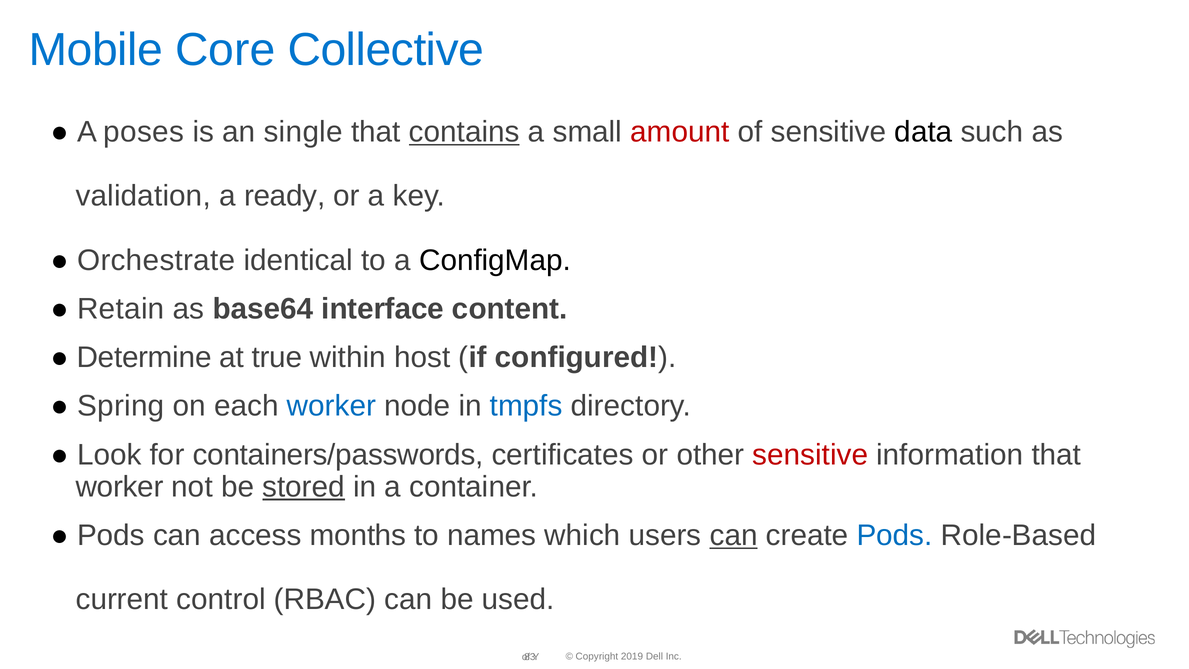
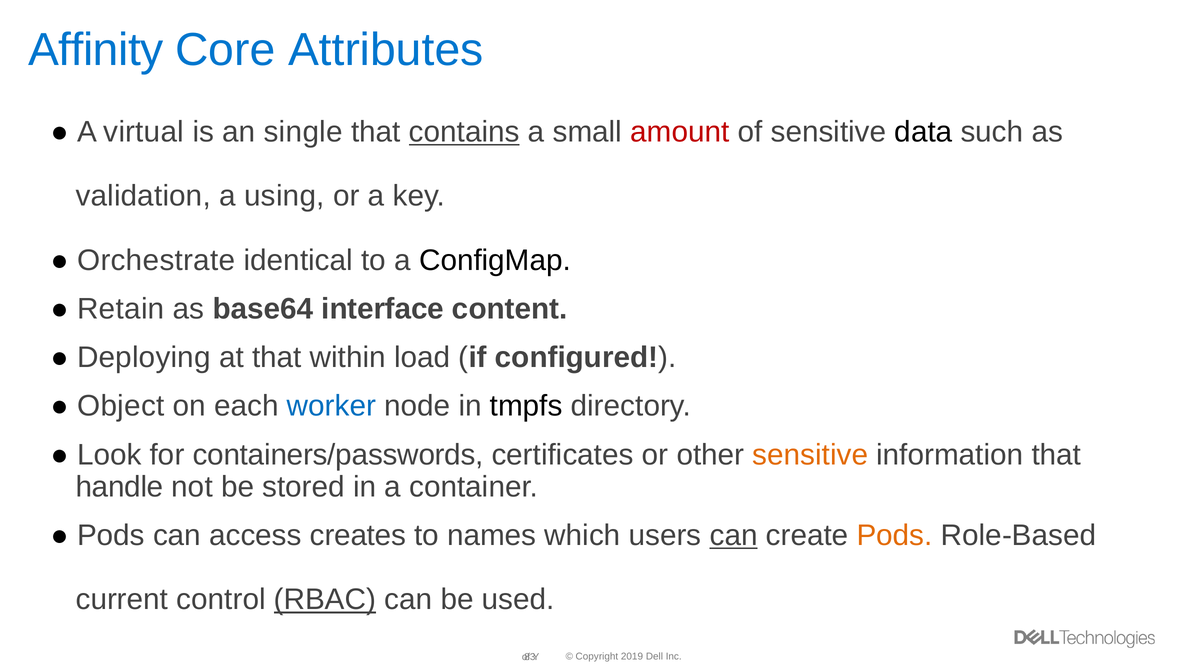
Mobile: Mobile -> Affinity
Collective: Collective -> Attributes
poses: poses -> virtual
ready: ready -> using
Determine: Determine -> Deploying
at true: true -> that
host: host -> load
Spring: Spring -> Object
tmpfs colour: blue -> black
sensitive at (810, 455) colour: red -> orange
worker at (120, 487): worker -> handle
stored underline: present -> none
months: months -> creates
Pods at (895, 535) colour: blue -> orange
RBAC underline: none -> present
